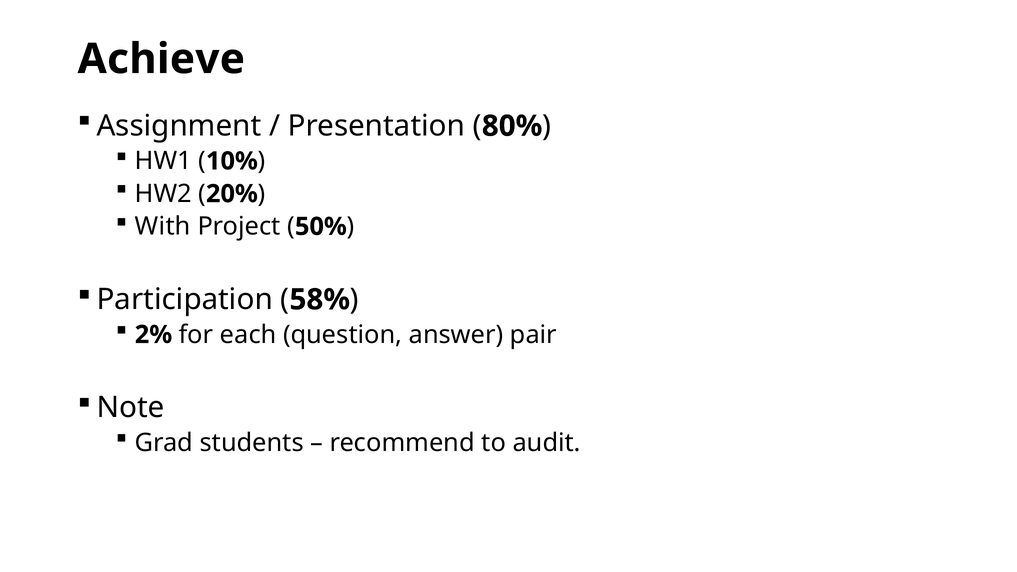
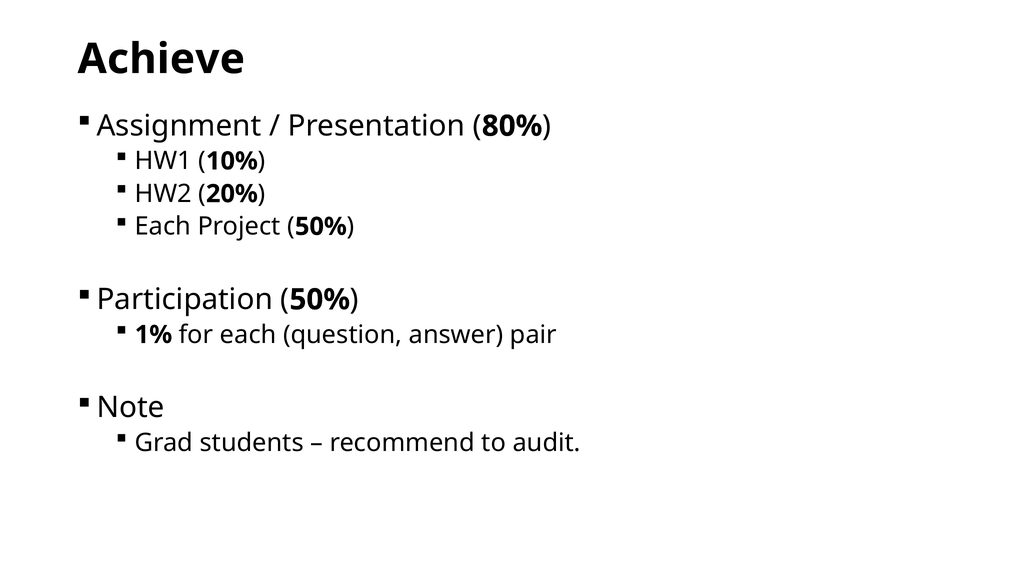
With at (163, 227): With -> Each
58% at (320, 300): 58% -> 50%
2%: 2% -> 1%
